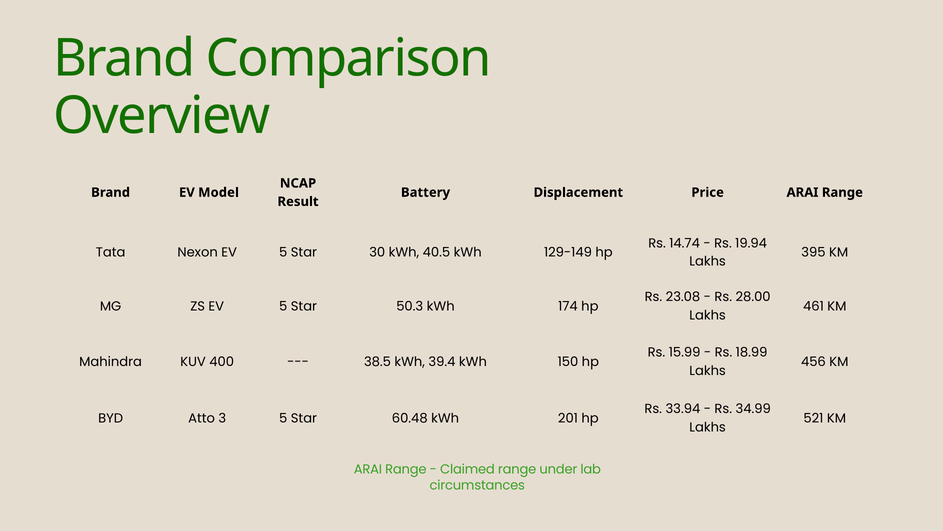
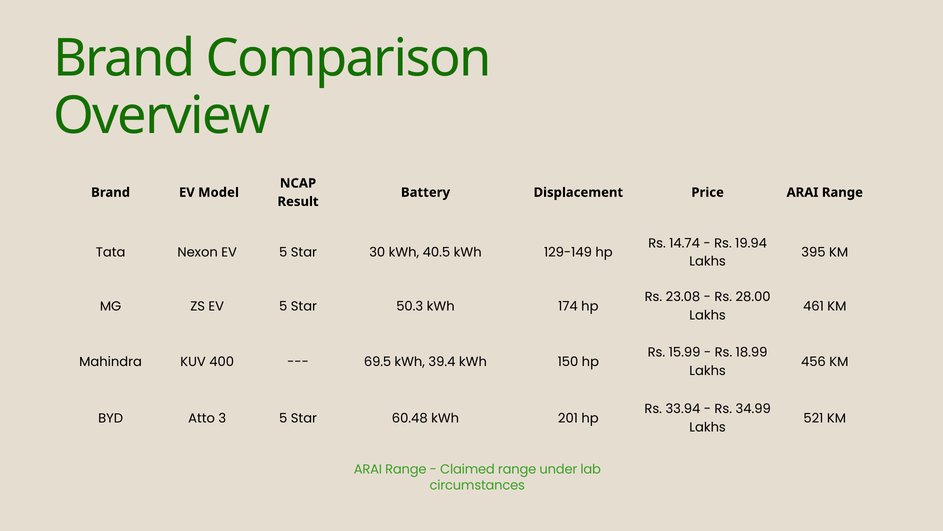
38.5: 38.5 -> 69.5
